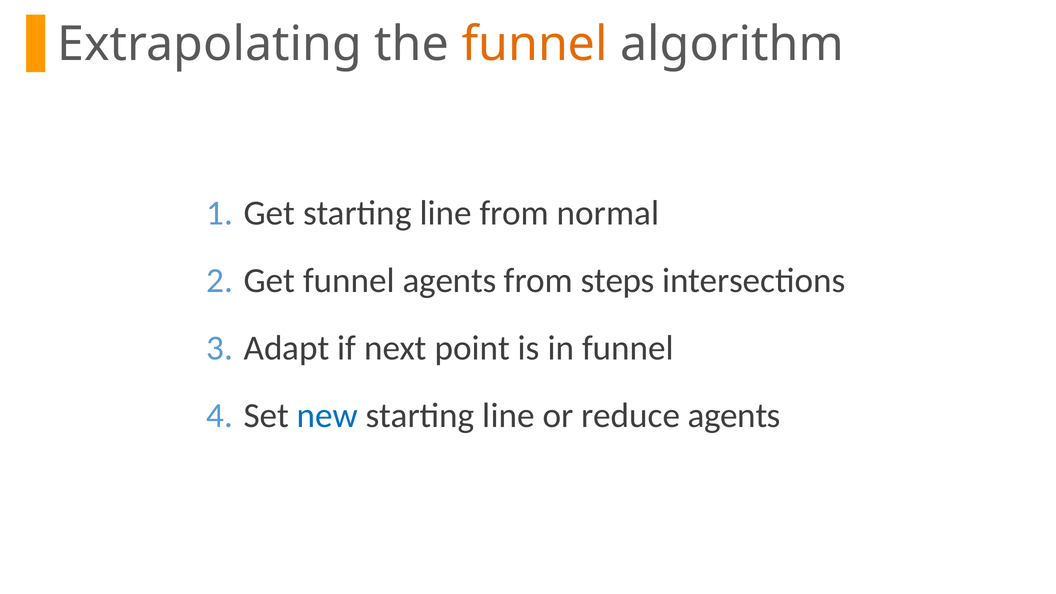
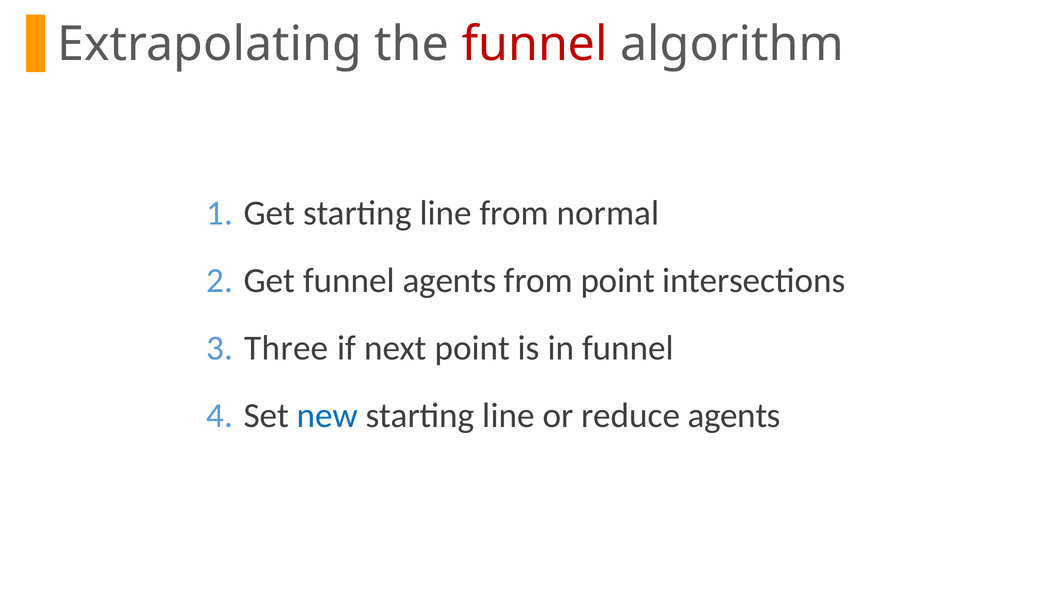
funnel at (535, 44) colour: orange -> red
from steps: steps -> point
Adapt: Adapt -> Three
